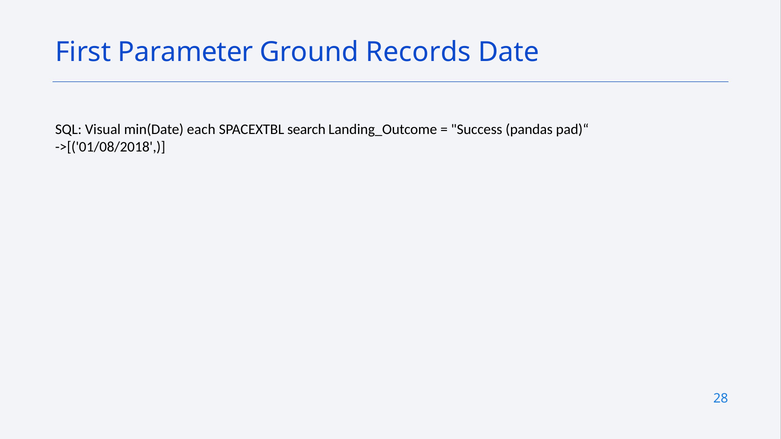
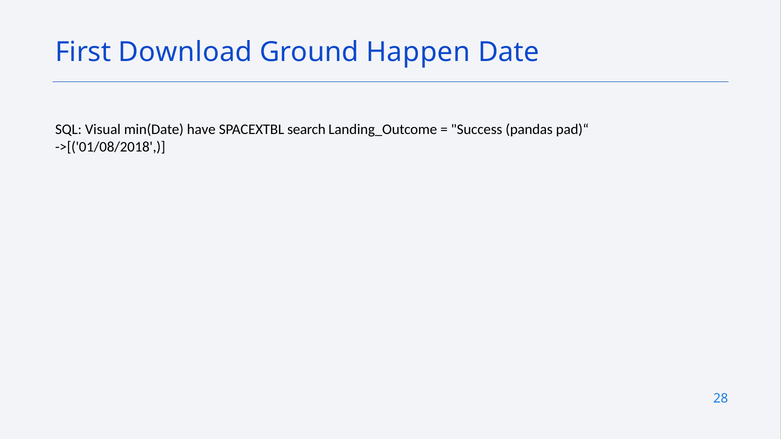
Parameter: Parameter -> Download
Records: Records -> Happen
each: each -> have
